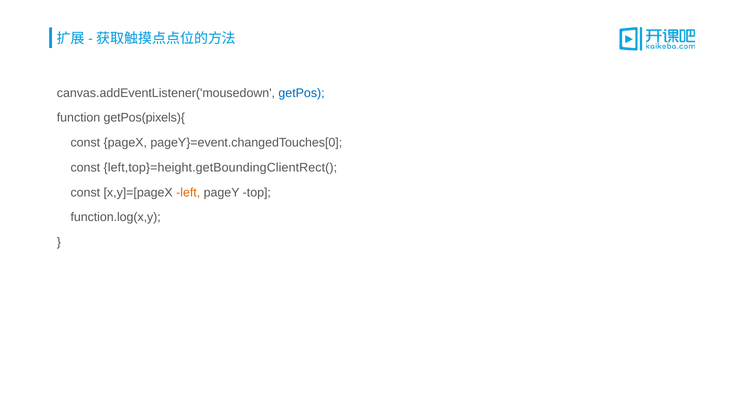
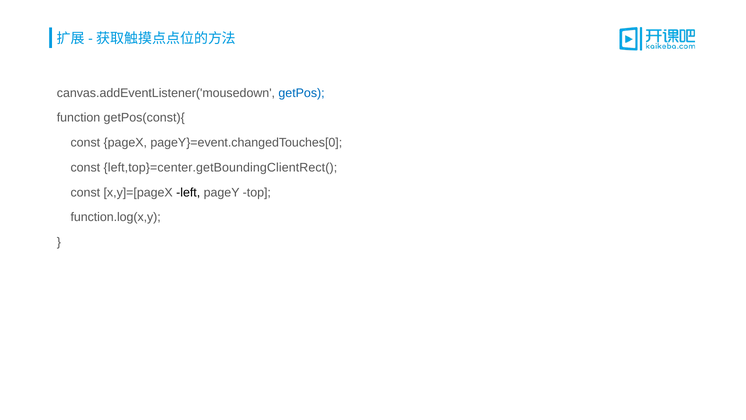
getPos(pixels){: getPos(pixels){ -> getPos(const){
left,top}=height.getBoundingClientRect(: left,top}=height.getBoundingClientRect( -> left,top}=center.getBoundingClientRect(
left colour: orange -> black
